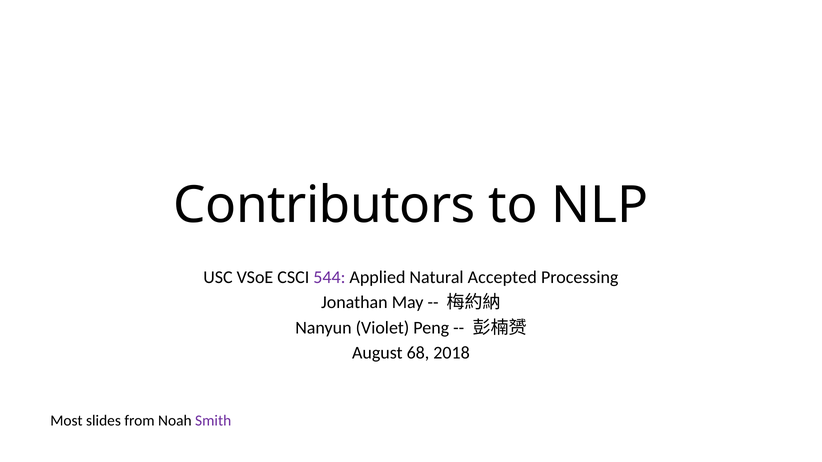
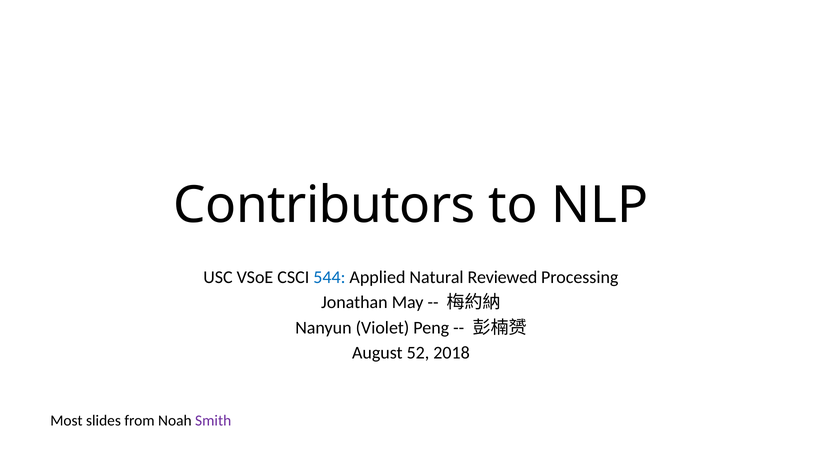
544 colour: purple -> blue
Accepted: Accepted -> Reviewed
68: 68 -> 52
